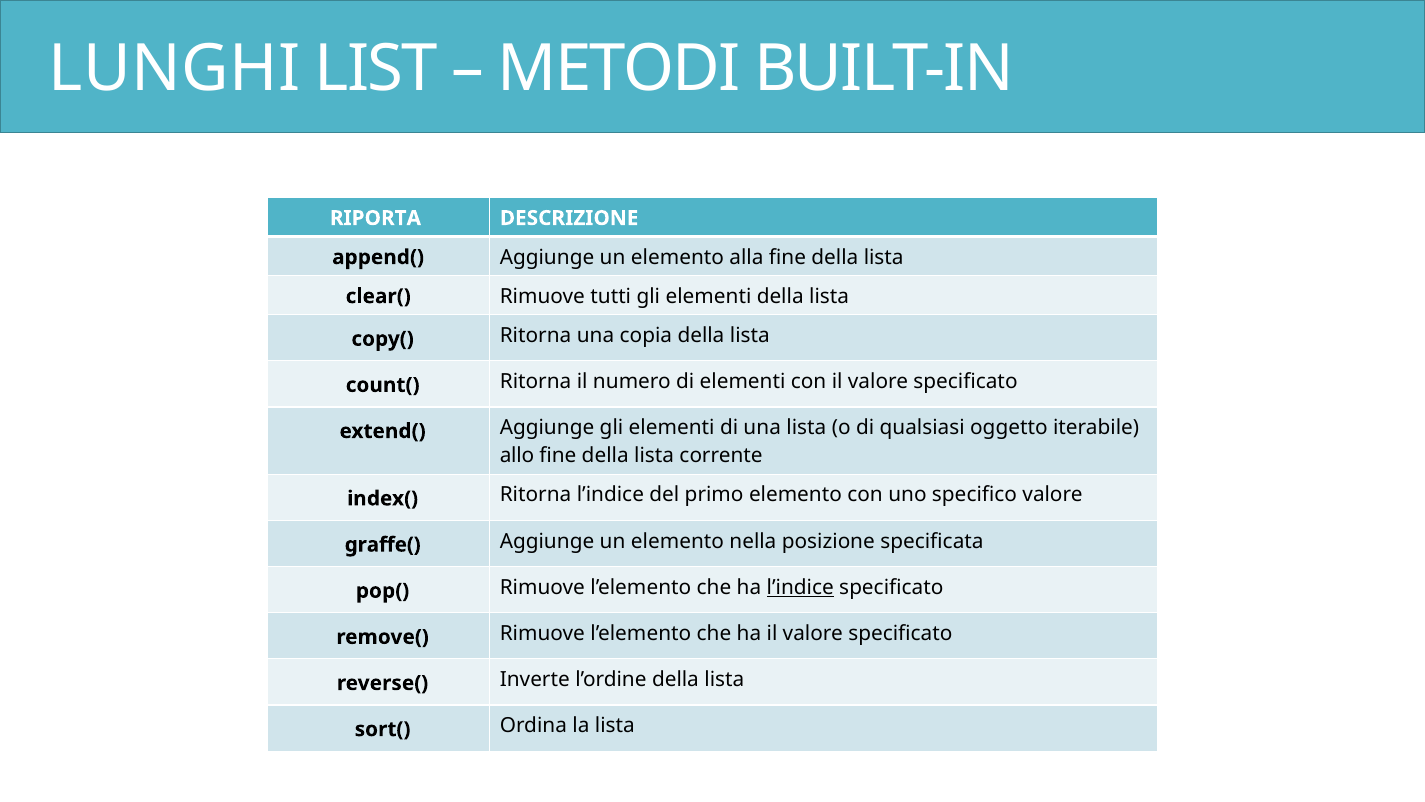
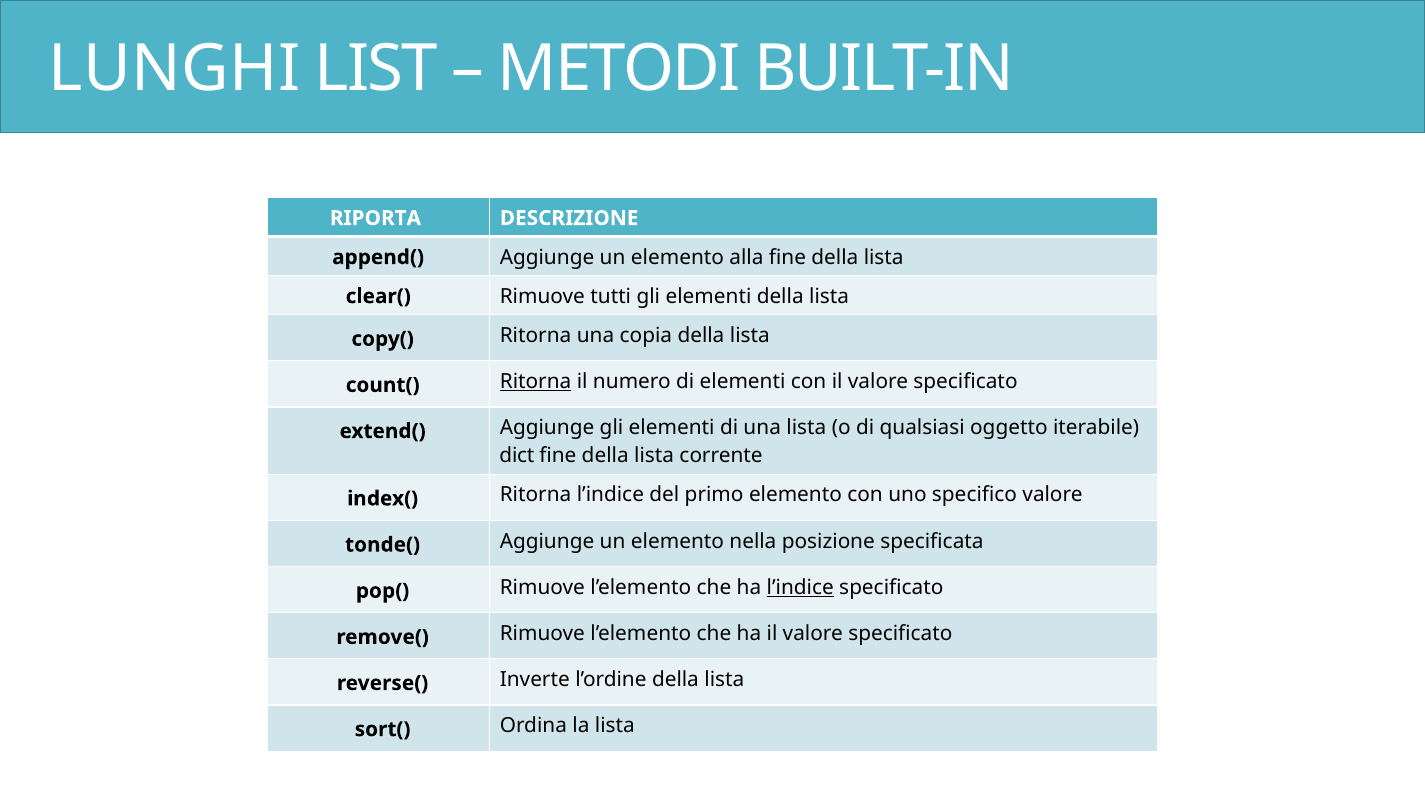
Ritorna at (536, 381) underline: none -> present
allo: allo -> dict
graffe(: graffe( -> tonde(
